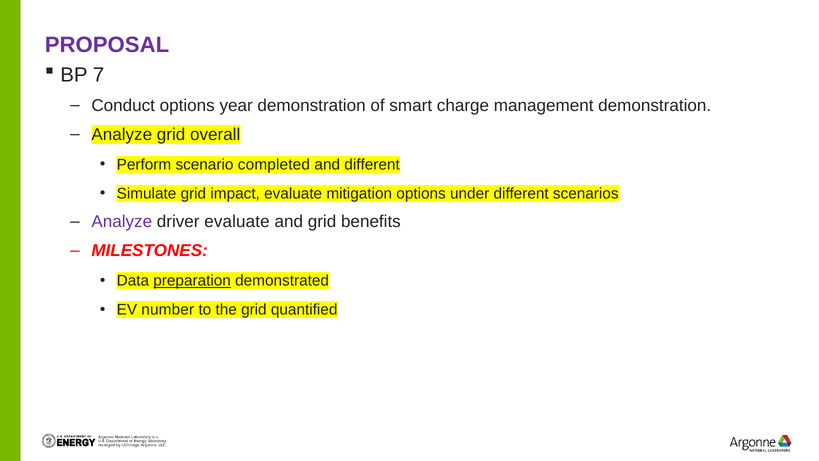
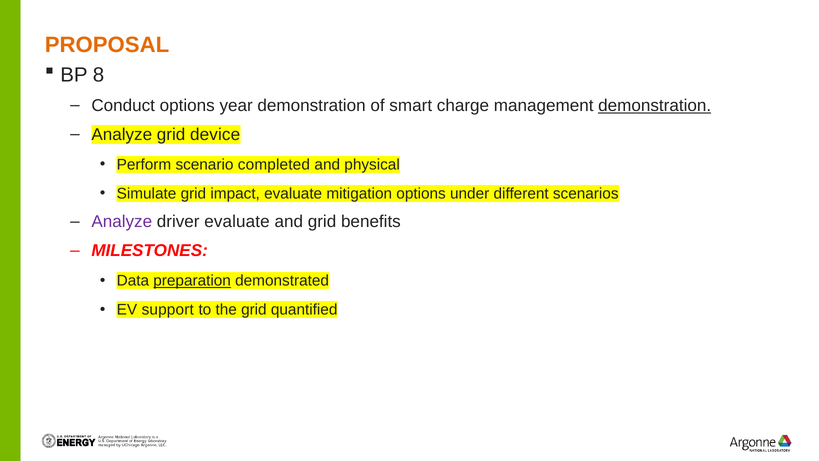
PROPOSAL colour: purple -> orange
7: 7 -> 8
demonstration at (655, 106) underline: none -> present
overall: overall -> device
and different: different -> physical
number: number -> support
